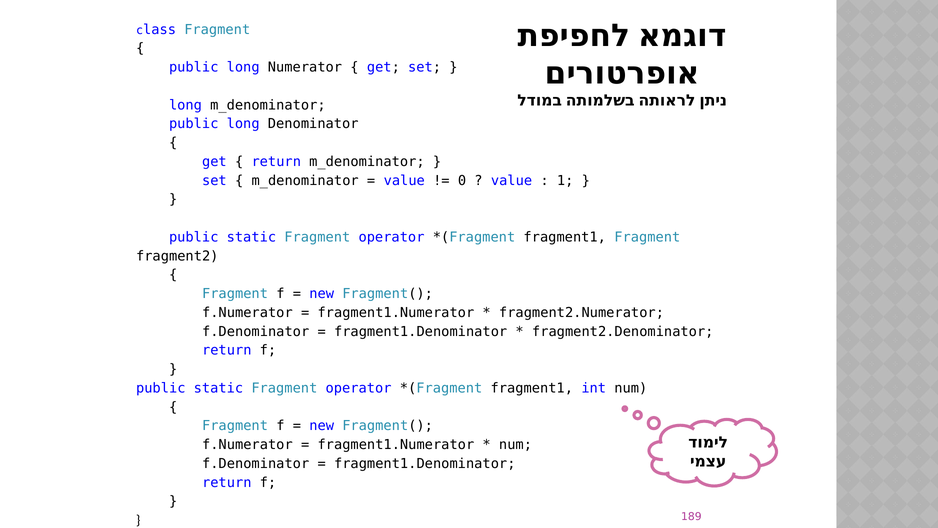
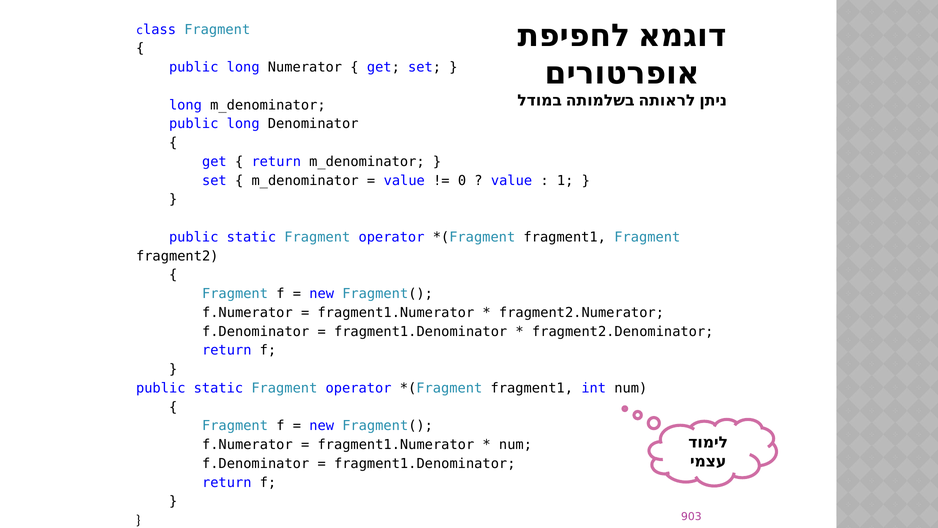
189: 189 -> 903
